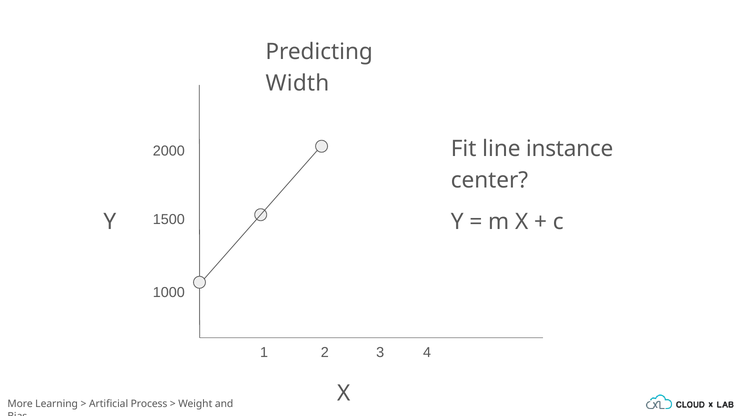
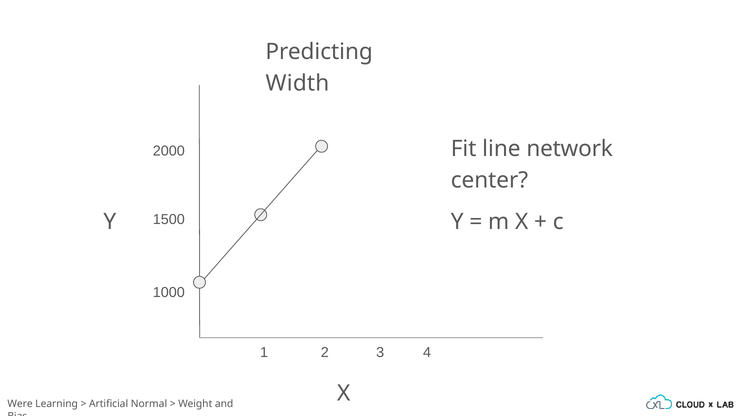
instance: instance -> network
More: More -> Were
Process: Process -> Normal
